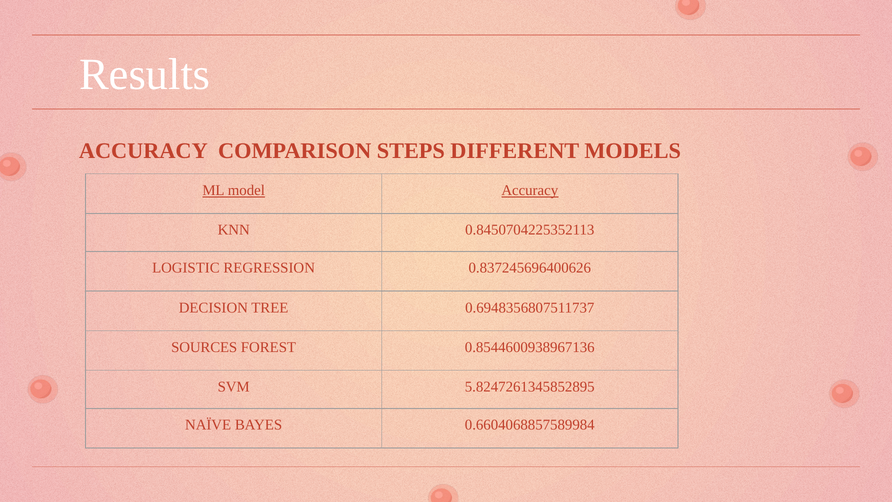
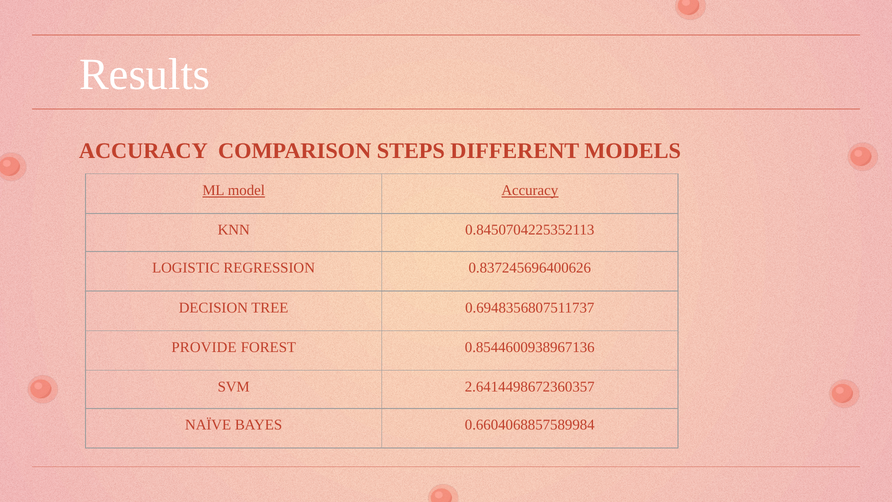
SOURCES: SOURCES -> PROVIDE
5.8247261345852895: 5.8247261345852895 -> 2.6414498672360357
